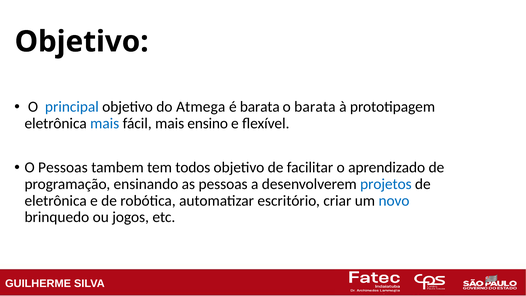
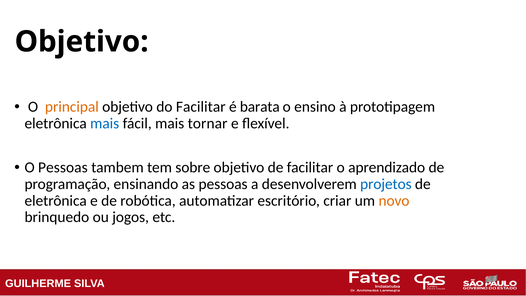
principal colour: blue -> orange
do Atmega: Atmega -> Facilitar
o barata: barata -> ensino
ensino: ensino -> tornar
todos: todos -> sobre
novo colour: blue -> orange
